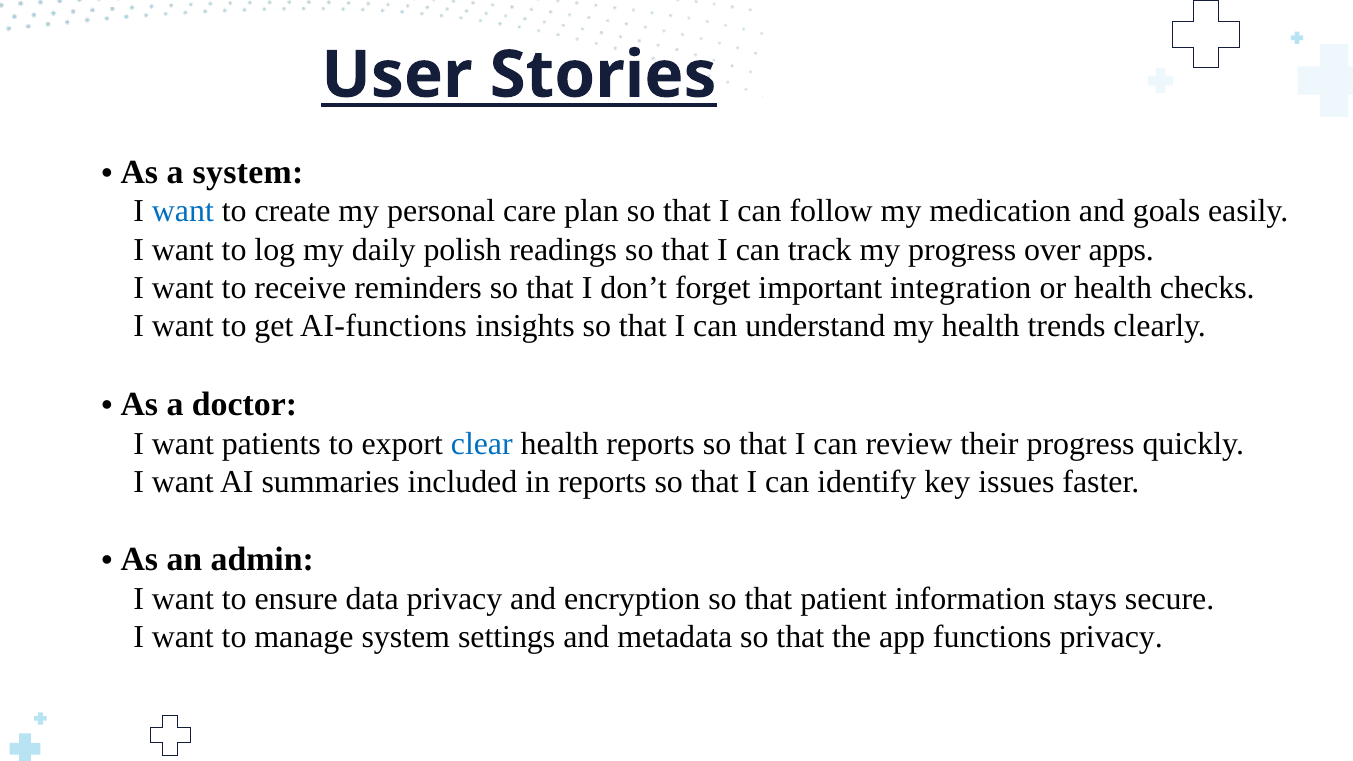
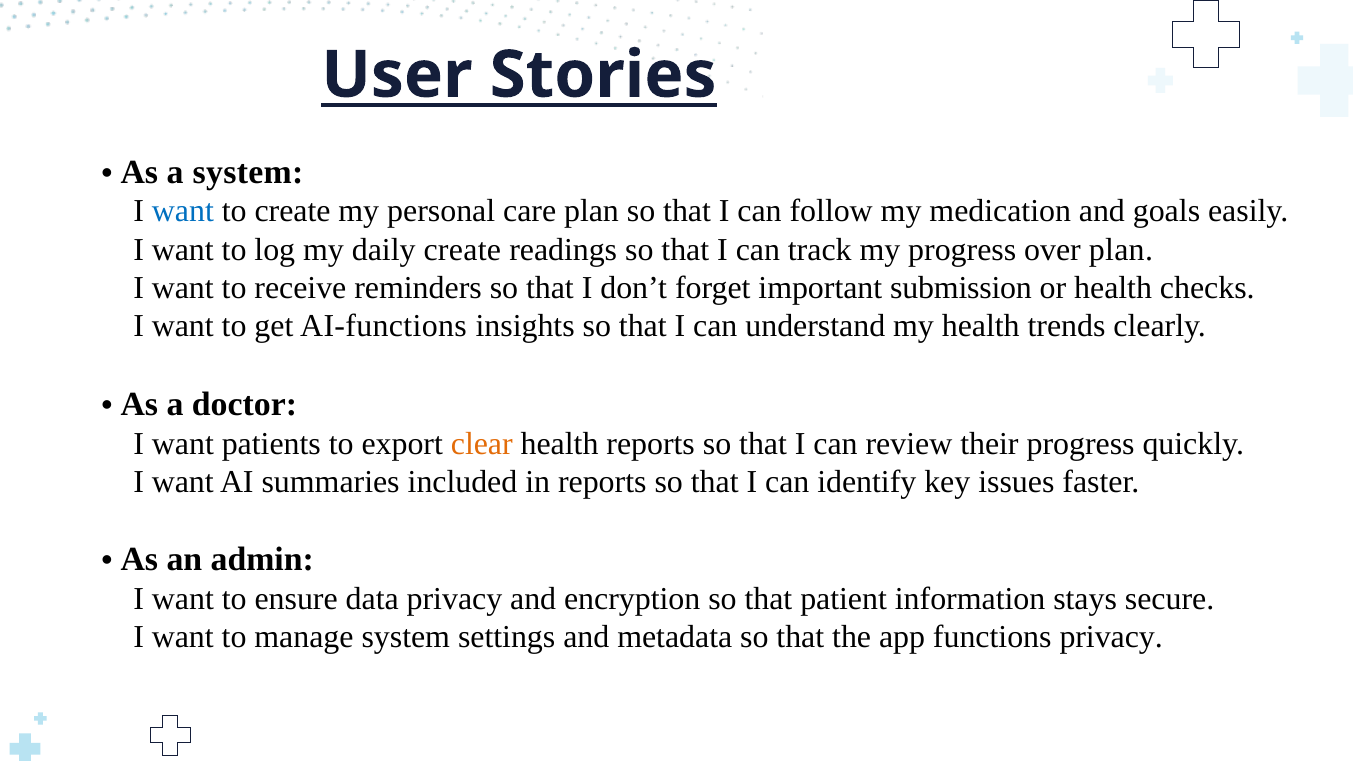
daily polish: polish -> create
over apps: apps -> plan
integration: integration -> submission
clear colour: blue -> orange
